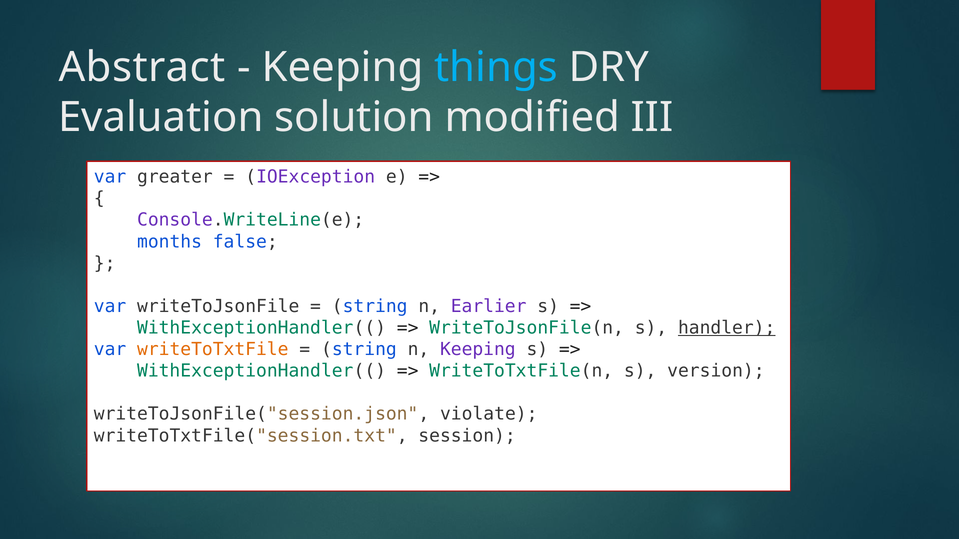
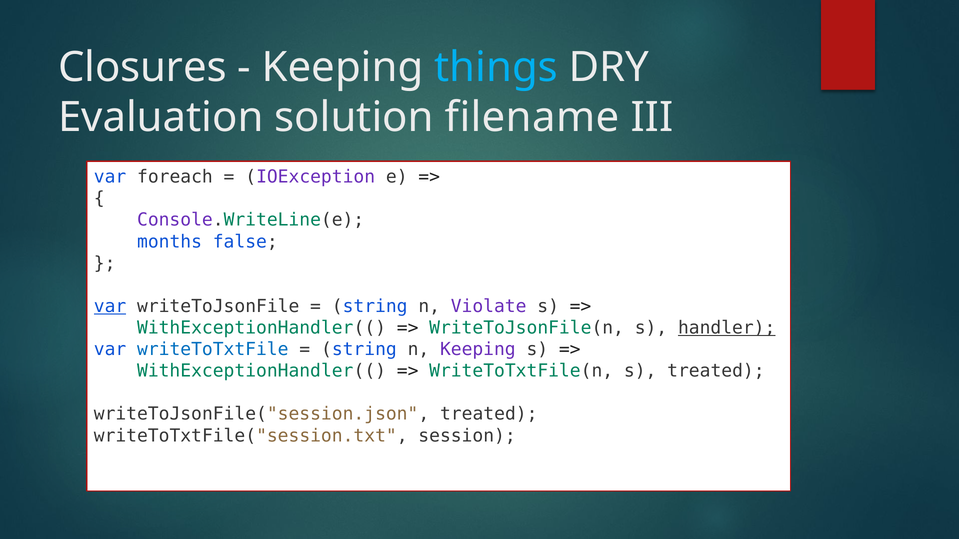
Abstract: Abstract -> Closures
modified: modified -> filename
greater: greater -> foreach
var at (110, 307) underline: none -> present
Earlier: Earlier -> Violate
writeToTxtFile colour: orange -> blue
s version: version -> treated
writeToJsonFile("session.json violate: violate -> treated
